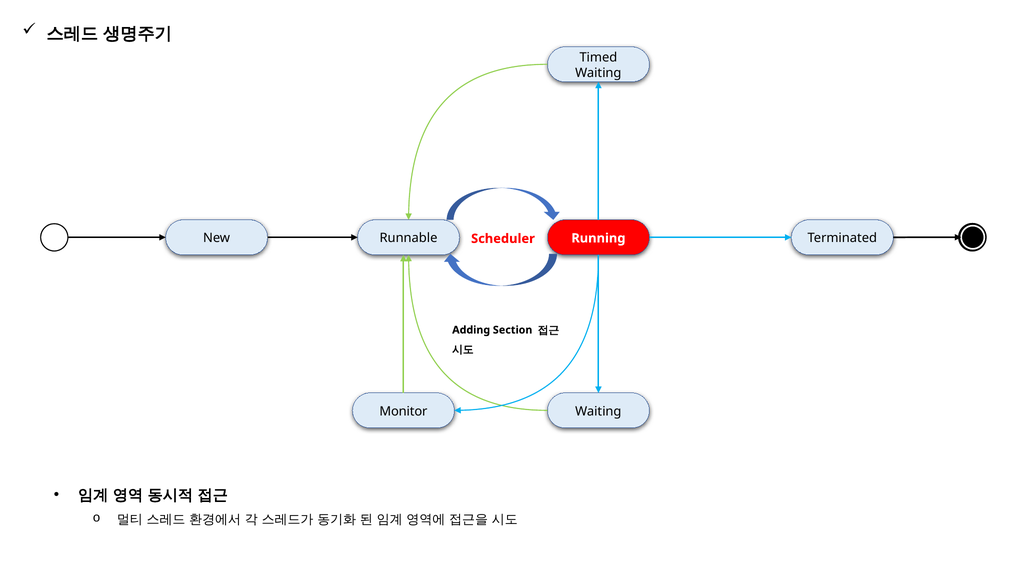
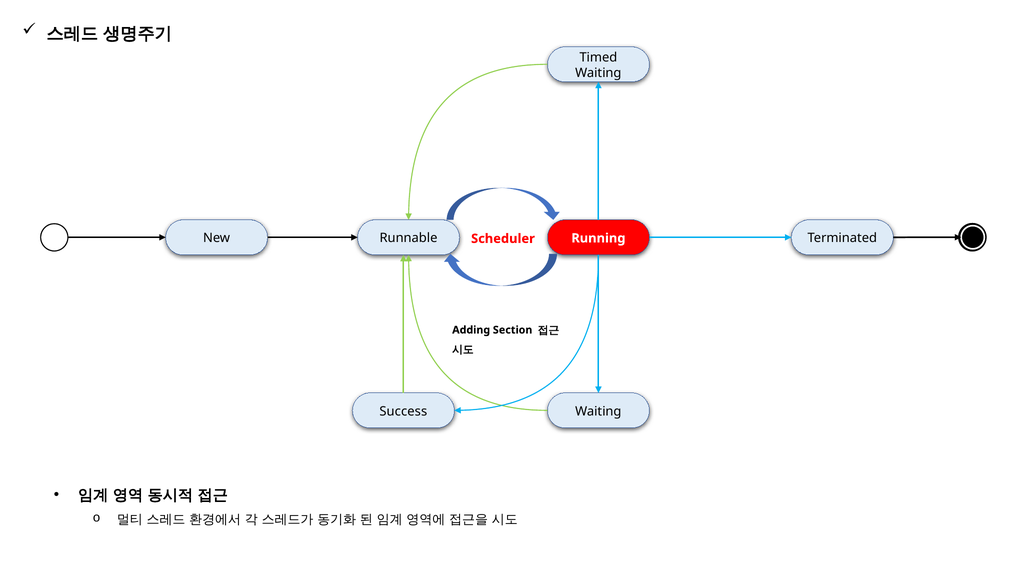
Monitor: Monitor -> Success
